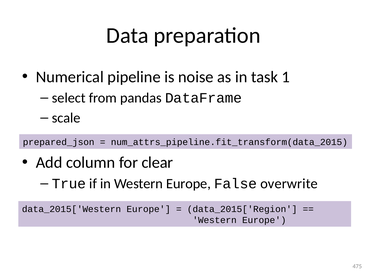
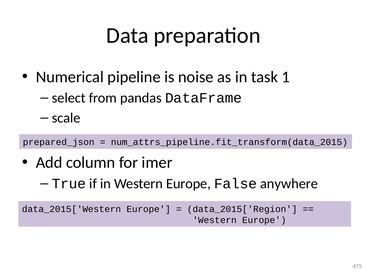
clear: clear -> imer
overwrite: overwrite -> anywhere
